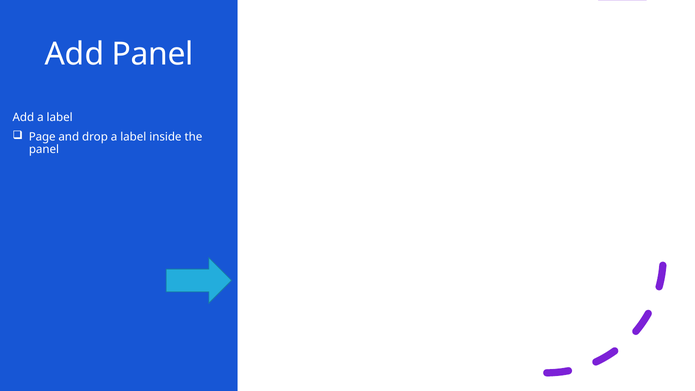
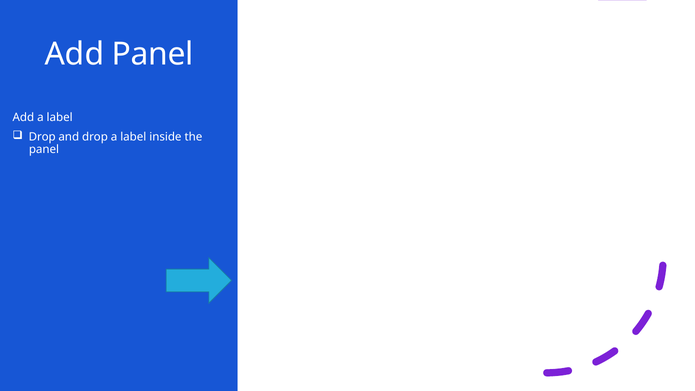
Page at (42, 137): Page -> Drop
